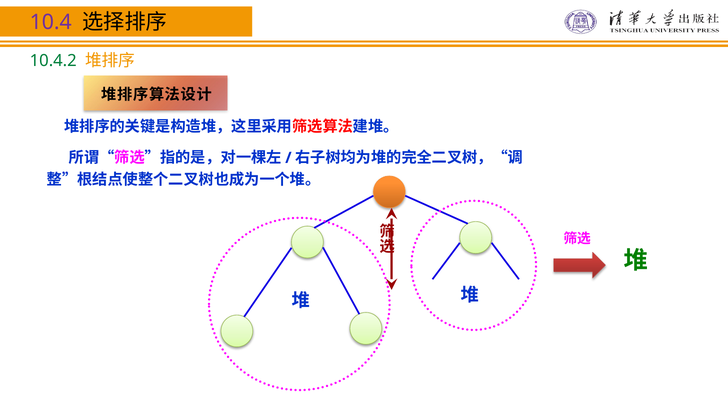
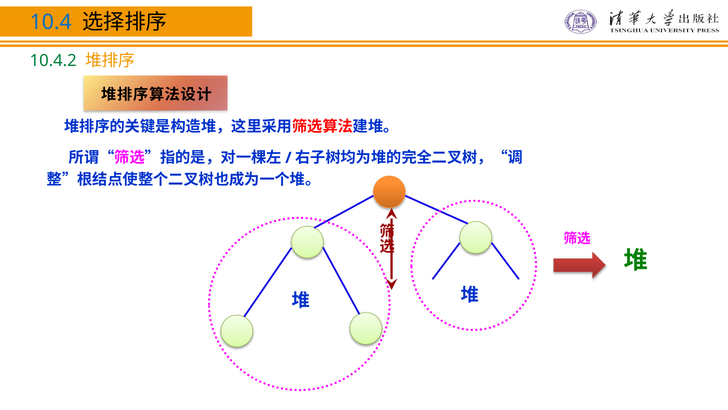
10.4 colour: purple -> blue
